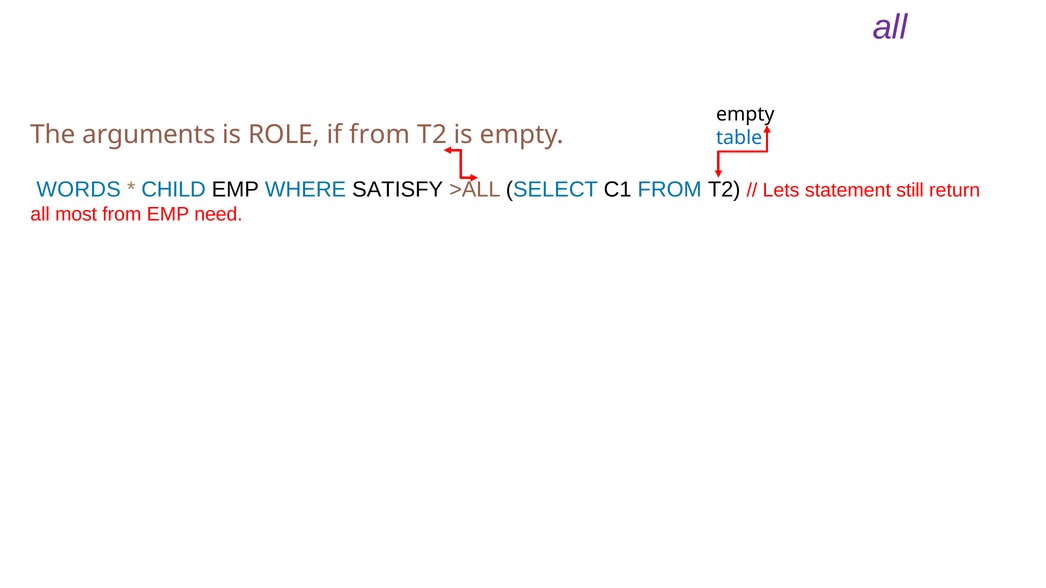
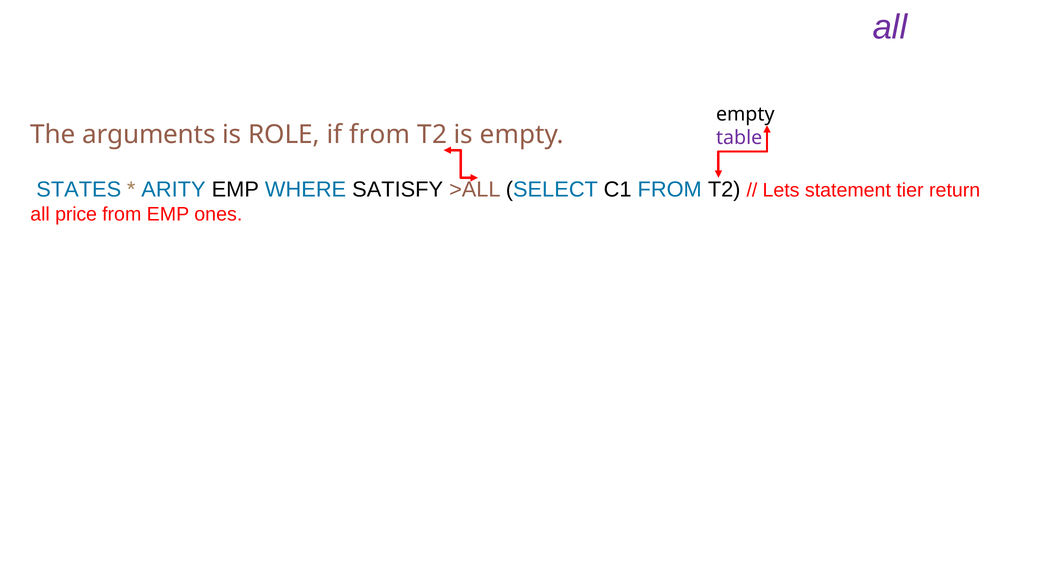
table colour: blue -> purple
WORDS: WORDS -> STATES
CHILD: CHILD -> ARITY
still: still -> tier
most: most -> price
need: need -> ones
